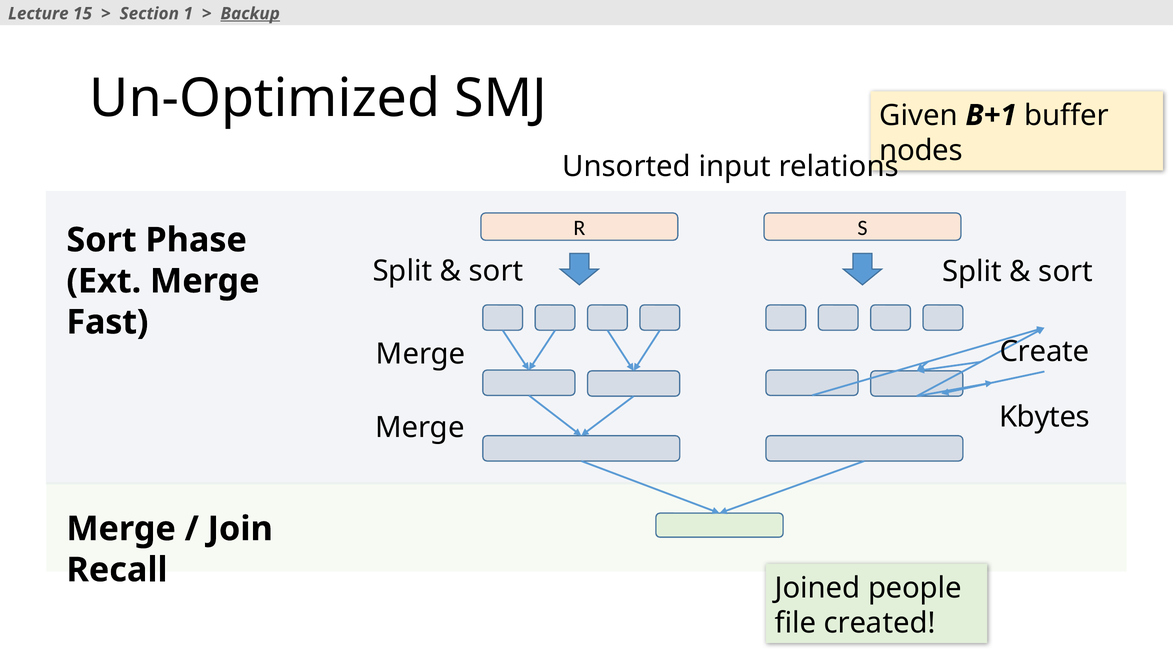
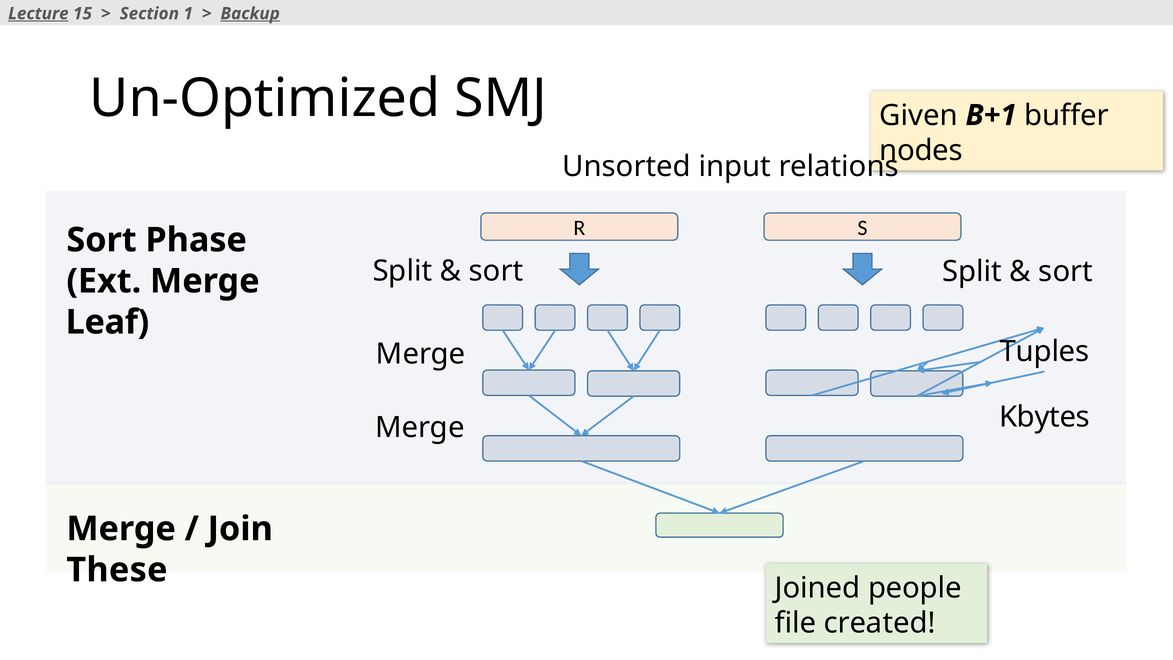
Lecture underline: none -> present
Fast: Fast -> Leaf
Create: Create -> Tuples
Recall: Recall -> These
